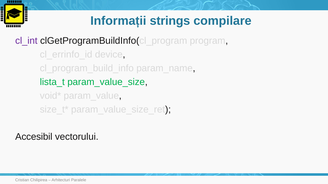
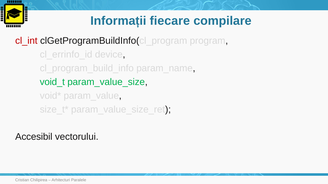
strings: strings -> fiecare
cl_int colour: purple -> red
lista_t: lista_t -> void_t
